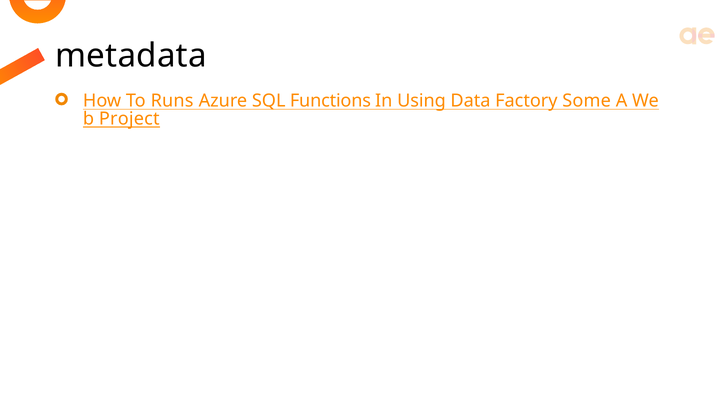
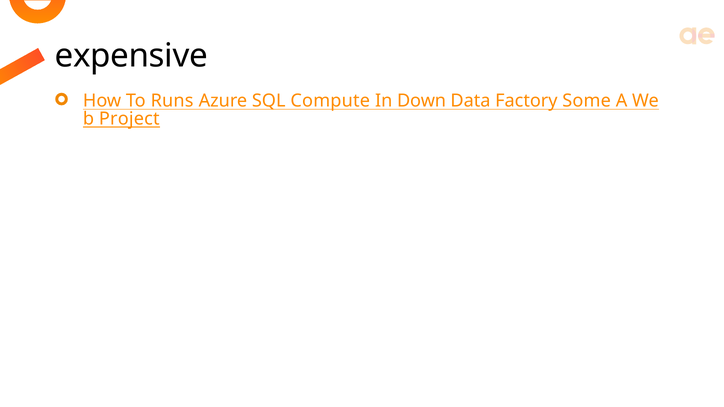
metadata: metadata -> expensive
Functions: Functions -> Compute
Using: Using -> Down
